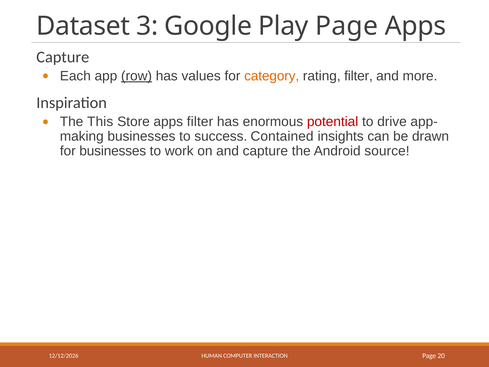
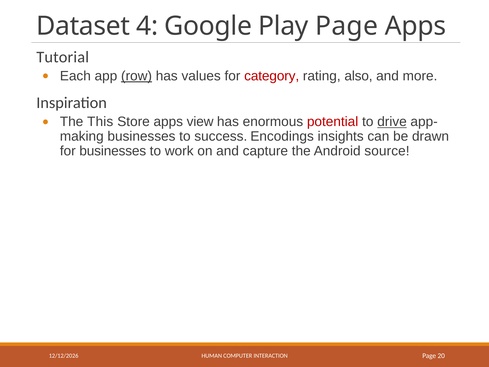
3: 3 -> 4
Capture at (63, 57): Capture -> Tutorial
category colour: orange -> red
rating filter: filter -> also
apps filter: filter -> view
drive underline: none -> present
Contained: Contained -> Encodings
